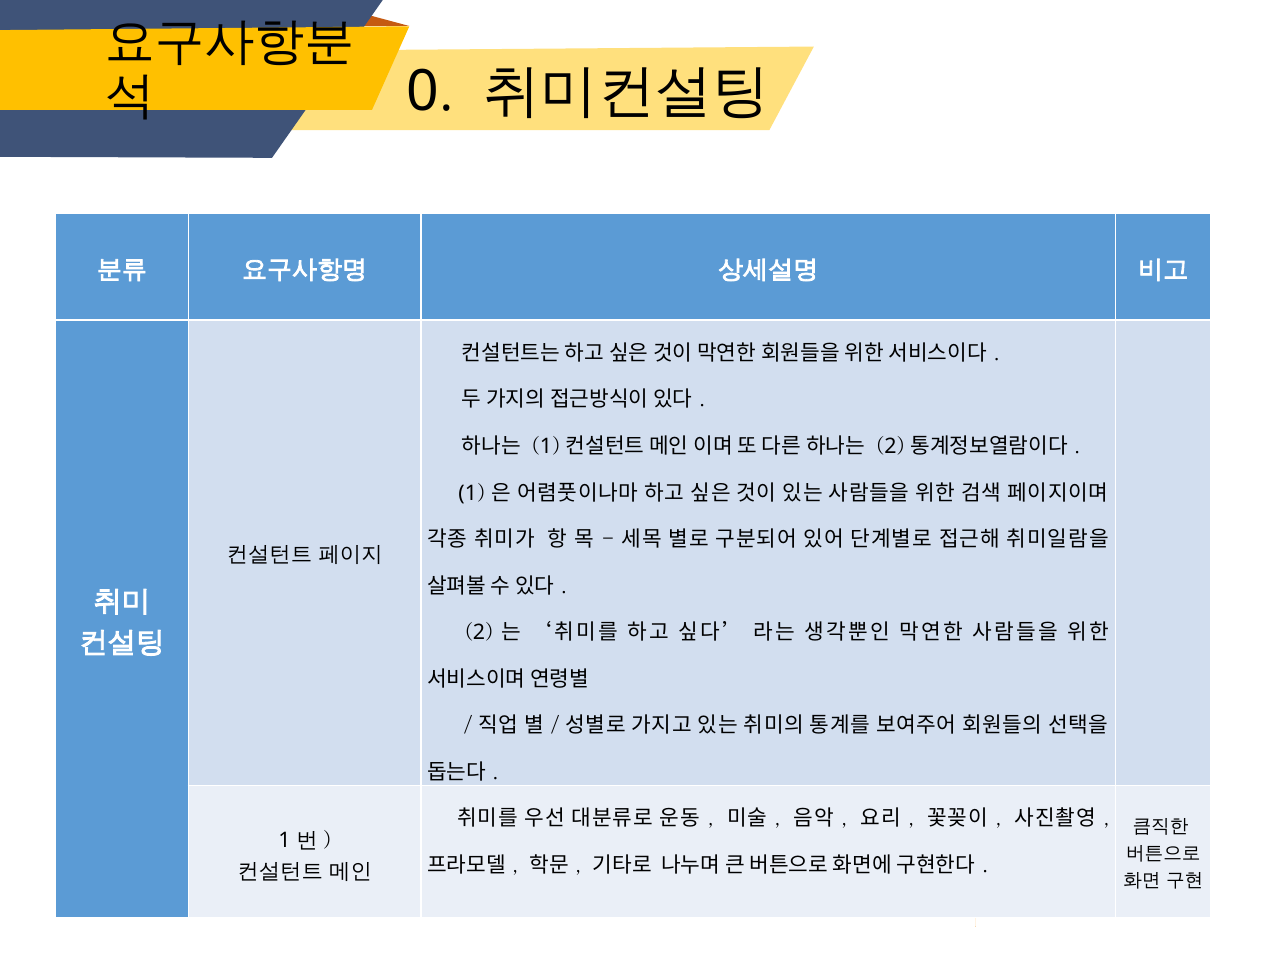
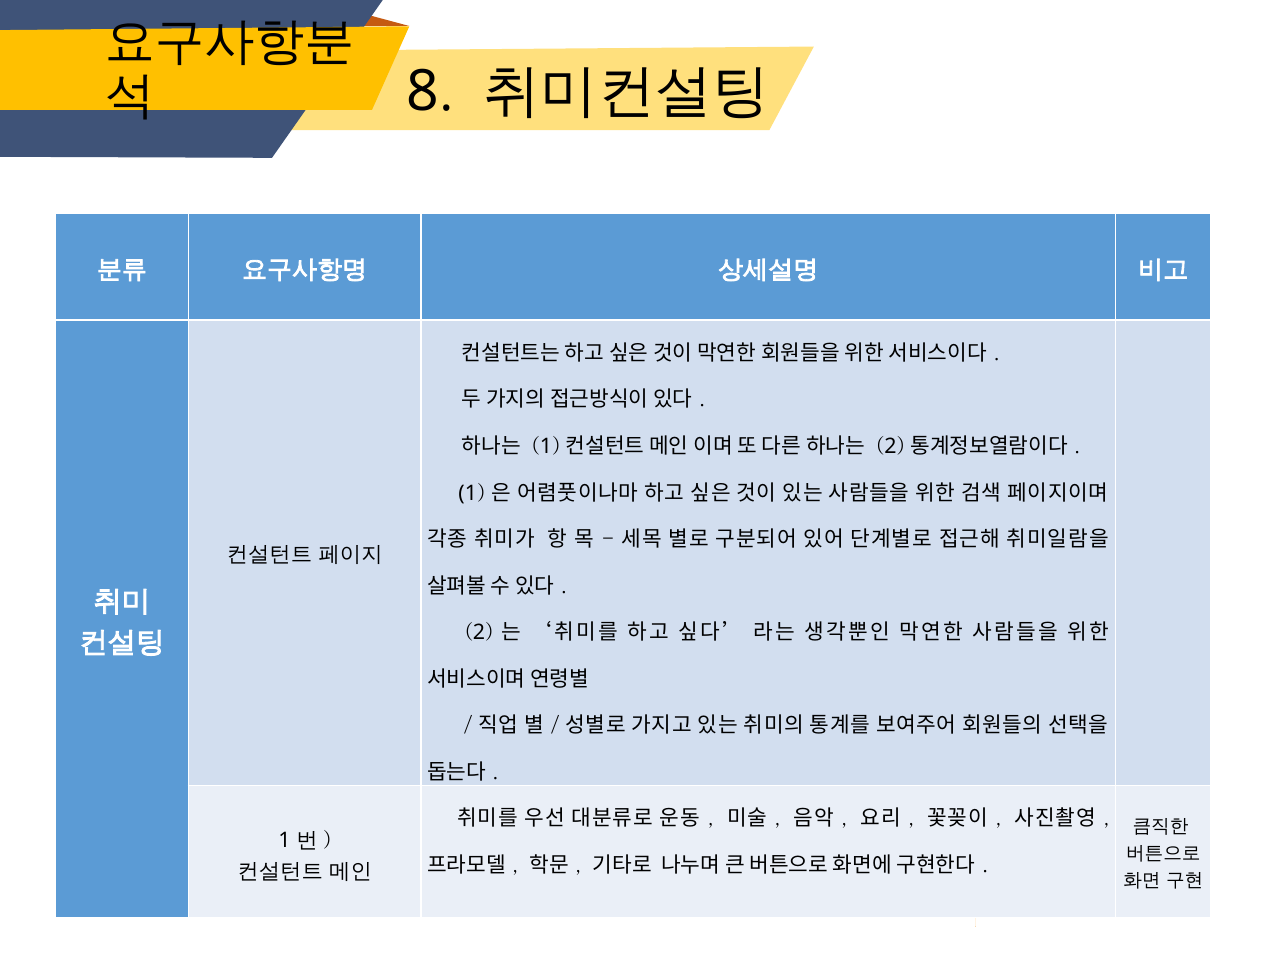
0: 0 -> 8
